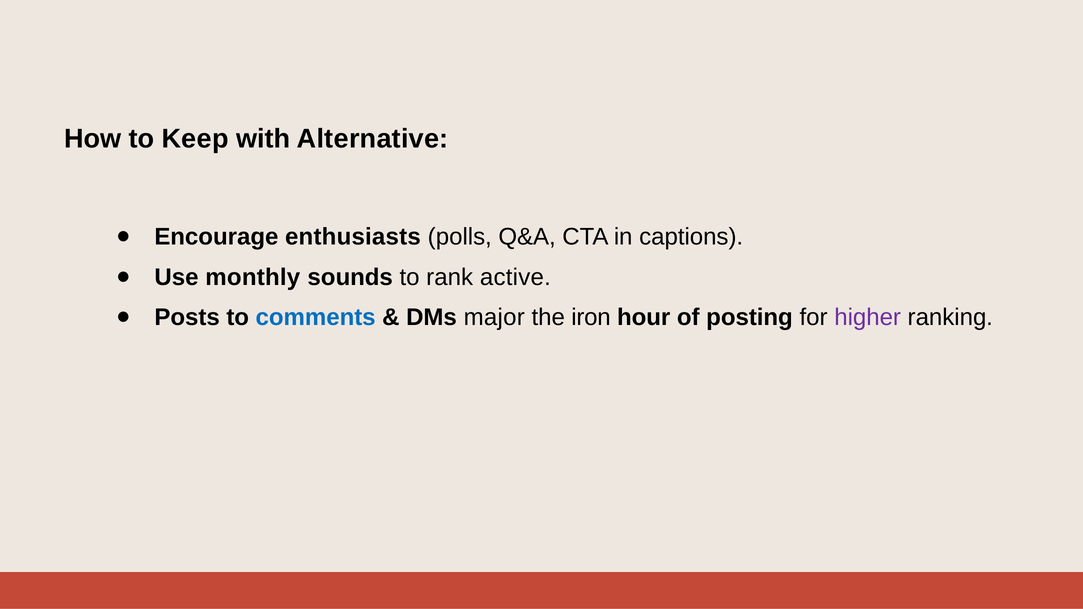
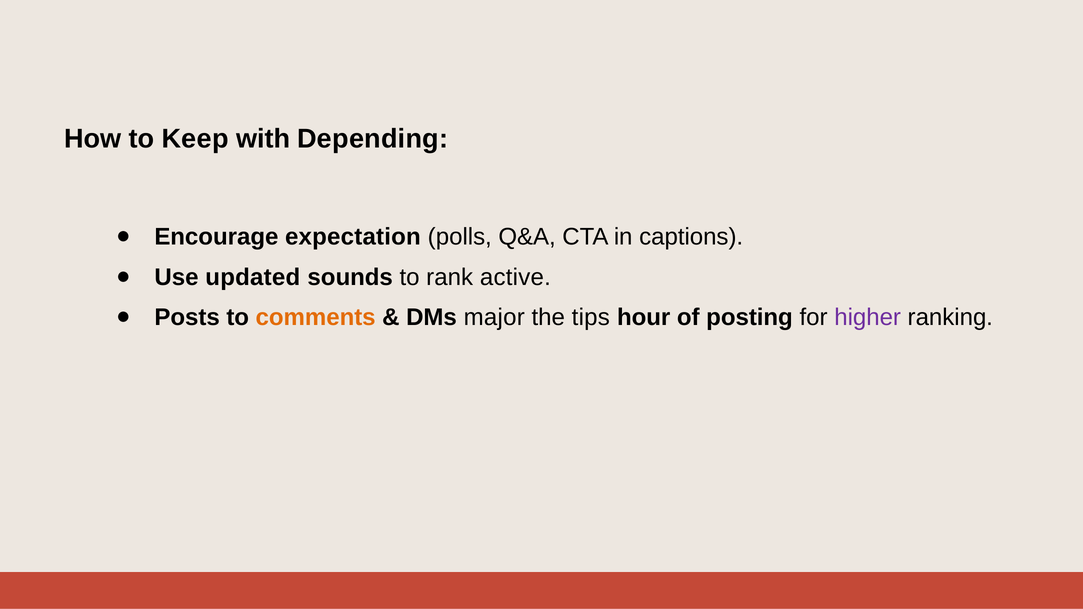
Alternative: Alternative -> Depending
enthusiasts: enthusiasts -> expectation
monthly: monthly -> updated
comments colour: blue -> orange
iron: iron -> tips
